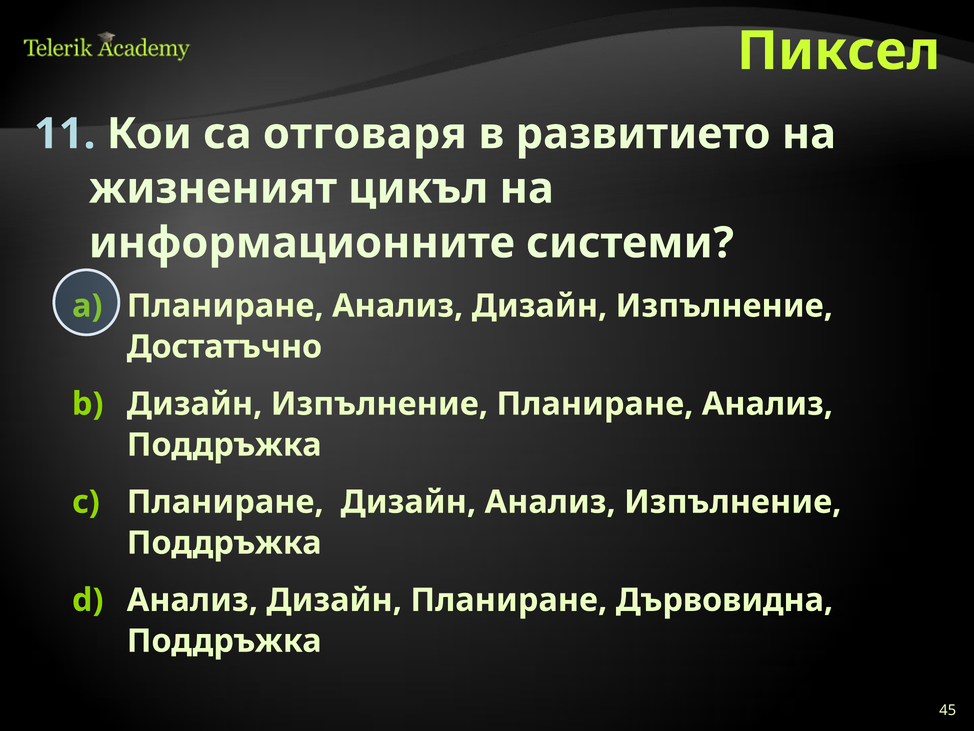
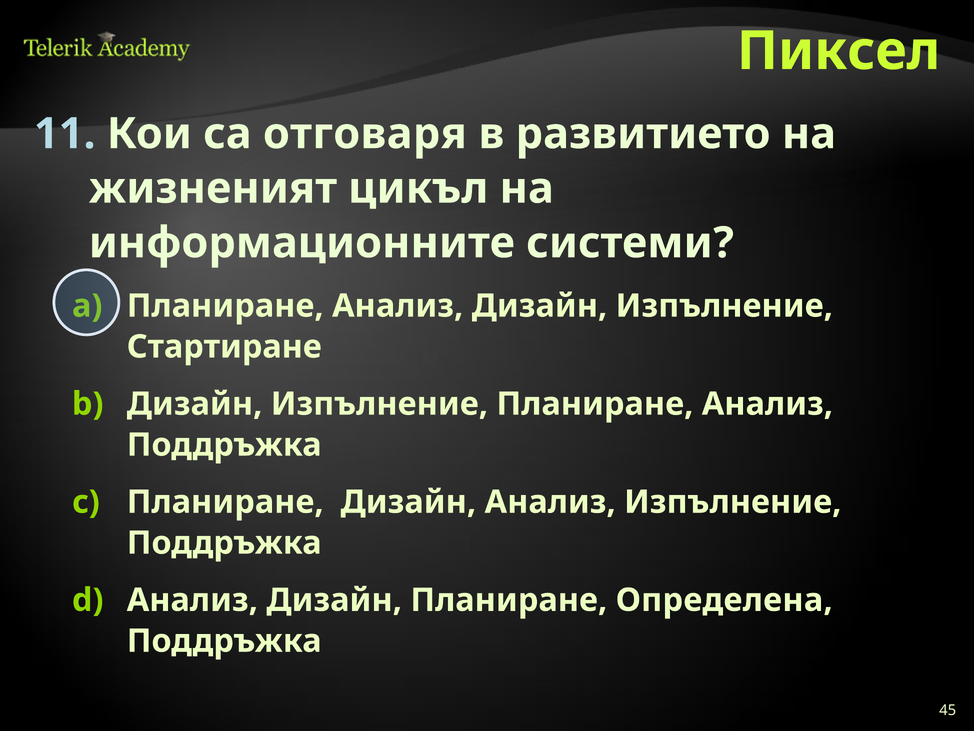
Достатъчно: Достатъчно -> Стартиране
Дървовидна: Дървовидна -> Определена
